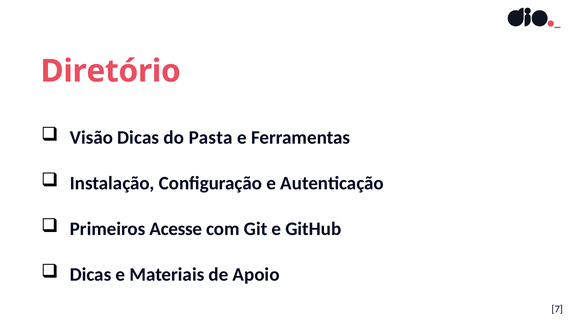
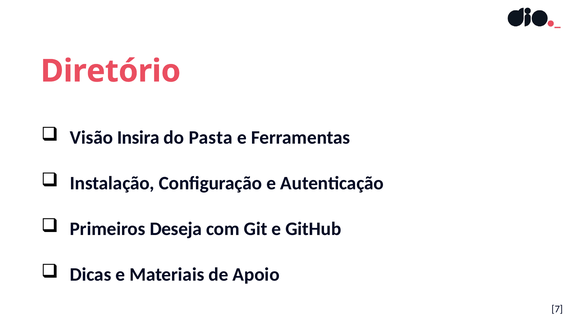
Visão Dicas: Dicas -> Insira
Acesse: Acesse -> Deseja
